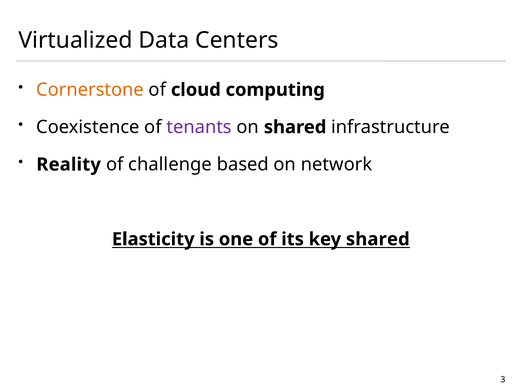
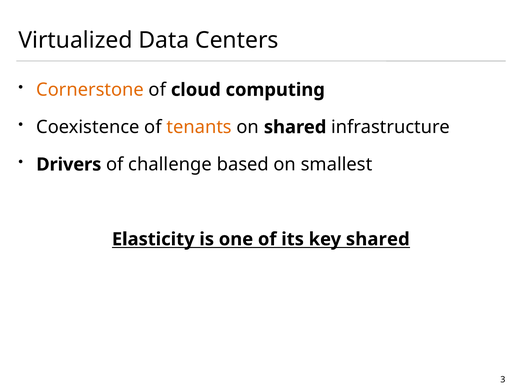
tenants colour: purple -> orange
Reality: Reality -> Drivers
network: network -> smallest
